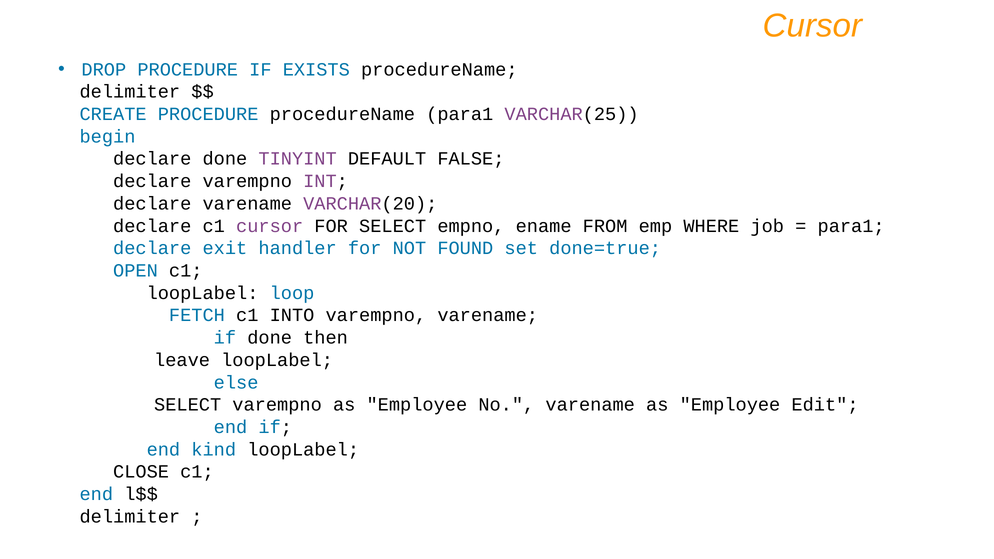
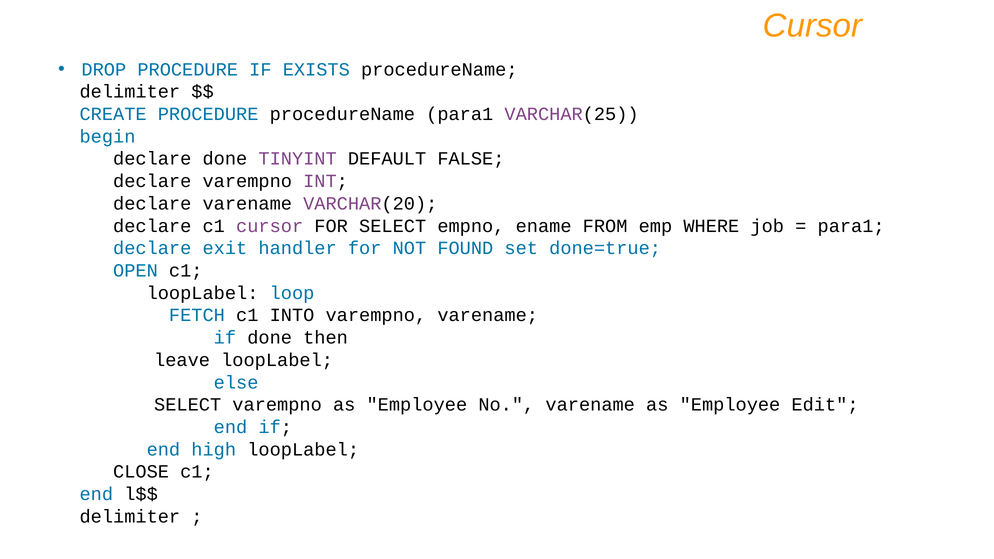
kind: kind -> high
